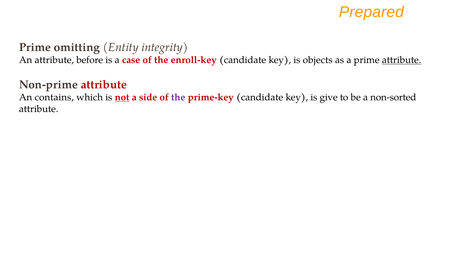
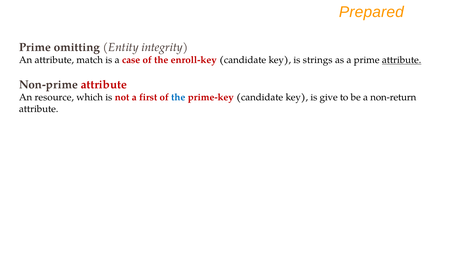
before: before -> match
objects: objects -> strings
contains: contains -> resource
not underline: present -> none
side: side -> first
the at (178, 97) colour: purple -> blue
non-sorted: non-sorted -> non-return
